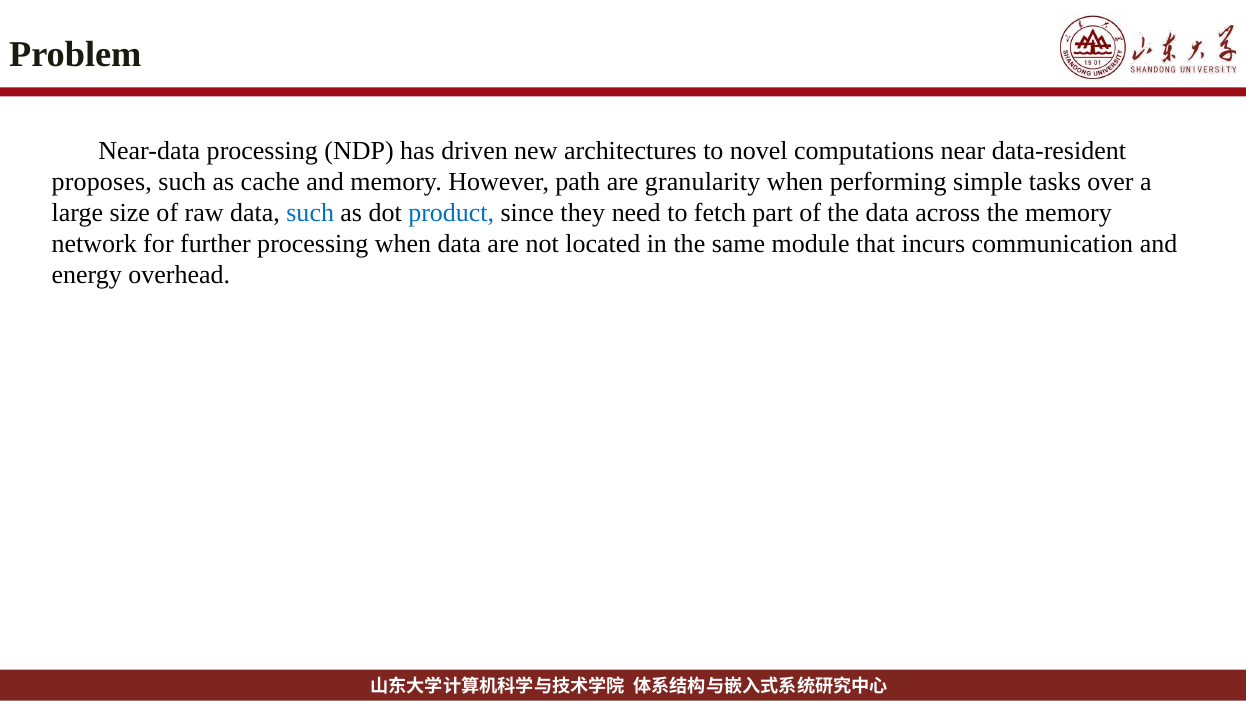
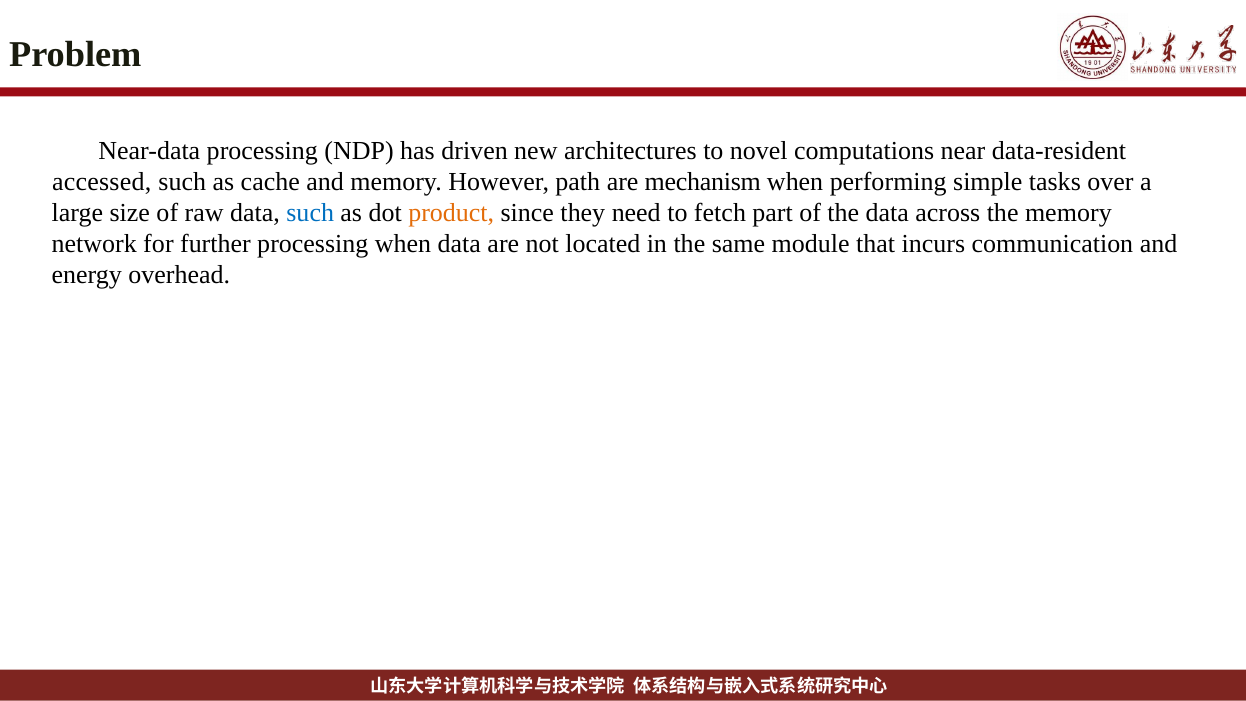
proposes: proposes -> accessed
granularity: granularity -> mechanism
product colour: blue -> orange
